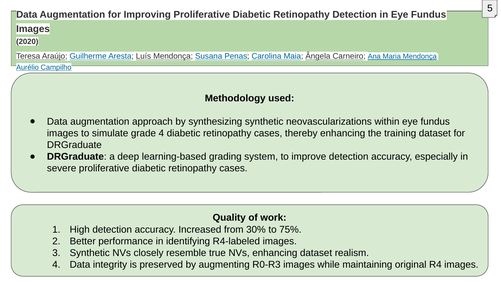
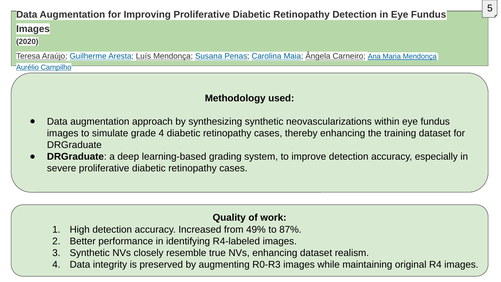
30%: 30% -> 49%
75%: 75% -> 87%
